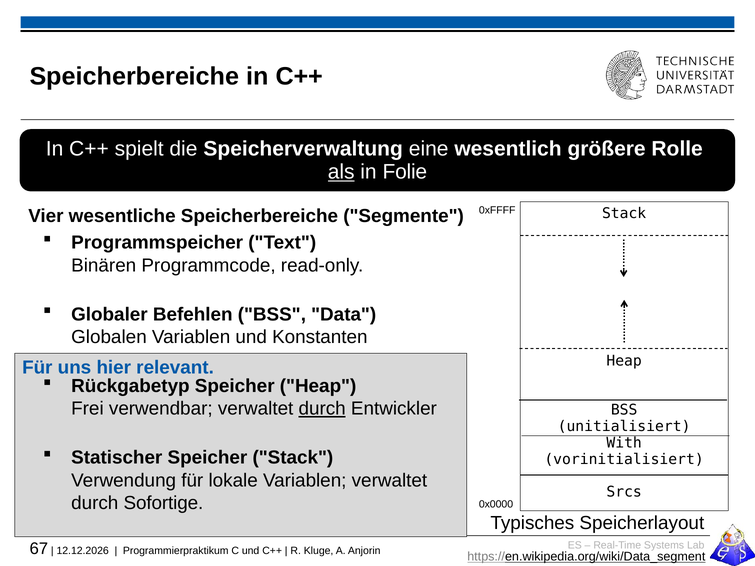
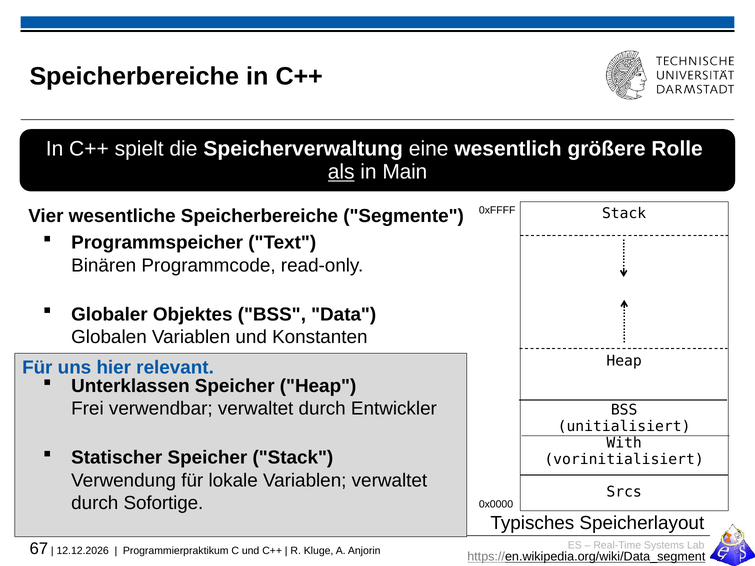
Folie: Folie -> Main
Befehlen: Befehlen -> Objektes
Rückgabetyp: Rückgabetyp -> Unterklassen
durch at (322, 409) underline: present -> none
